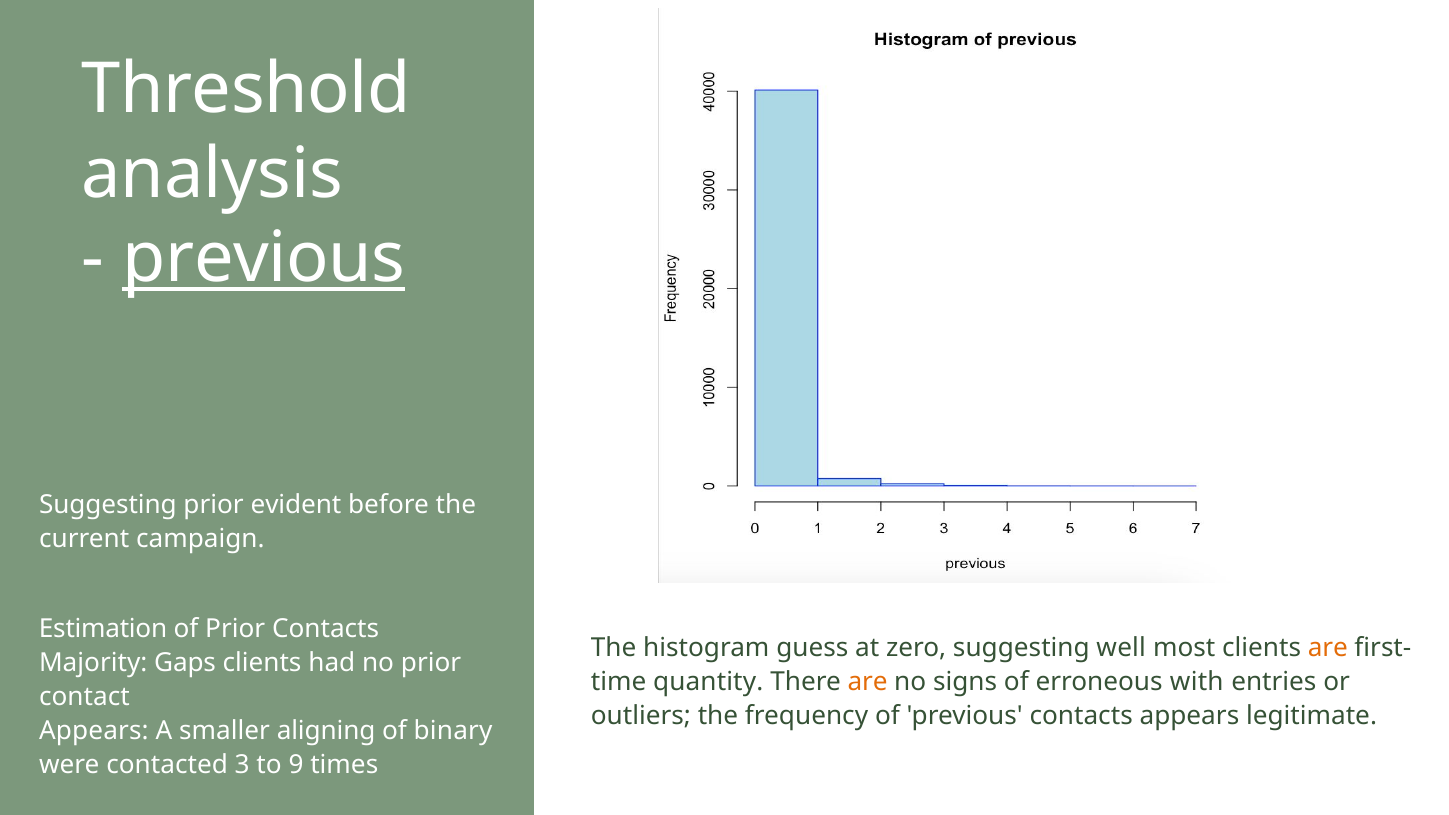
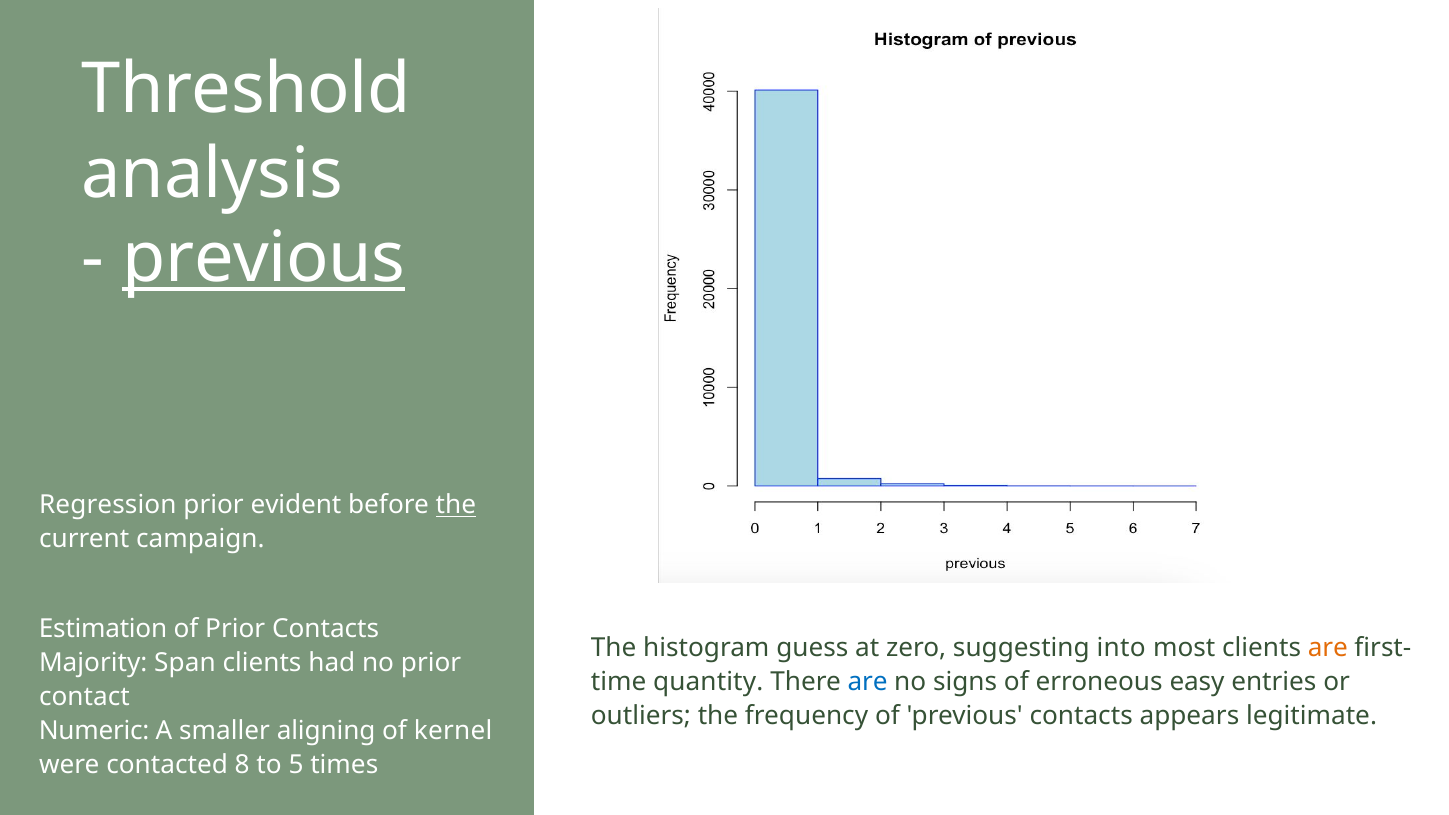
Suggesting at (108, 505): Suggesting -> Regression
the at (456, 505) underline: none -> present
well: well -> into
Gaps: Gaps -> Span
are at (868, 682) colour: orange -> blue
with: with -> easy
Appears at (94, 731): Appears -> Numeric
binary: binary -> kernel
3: 3 -> 8
9: 9 -> 5
